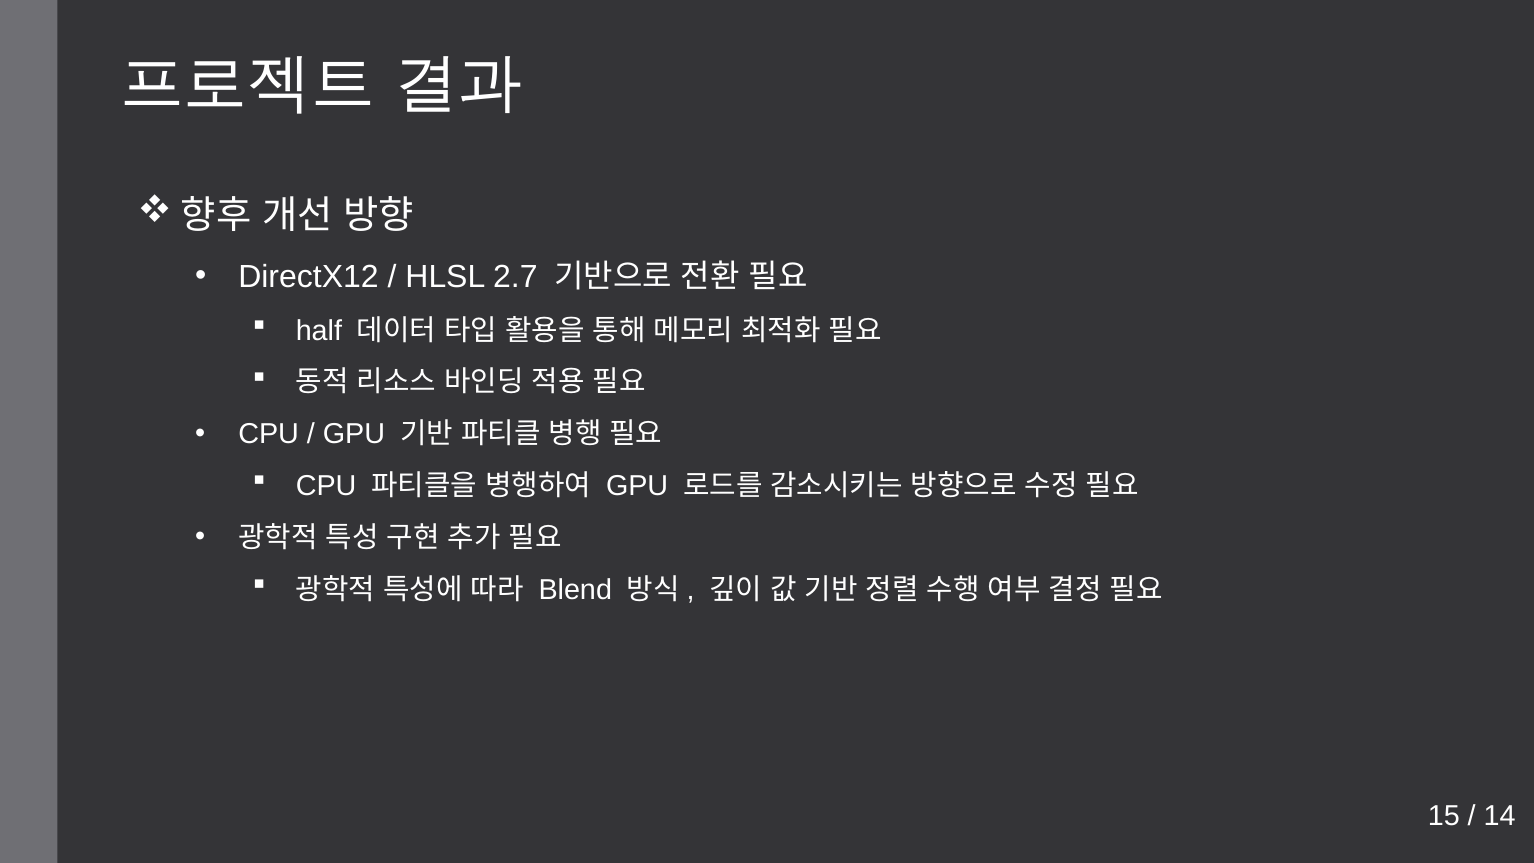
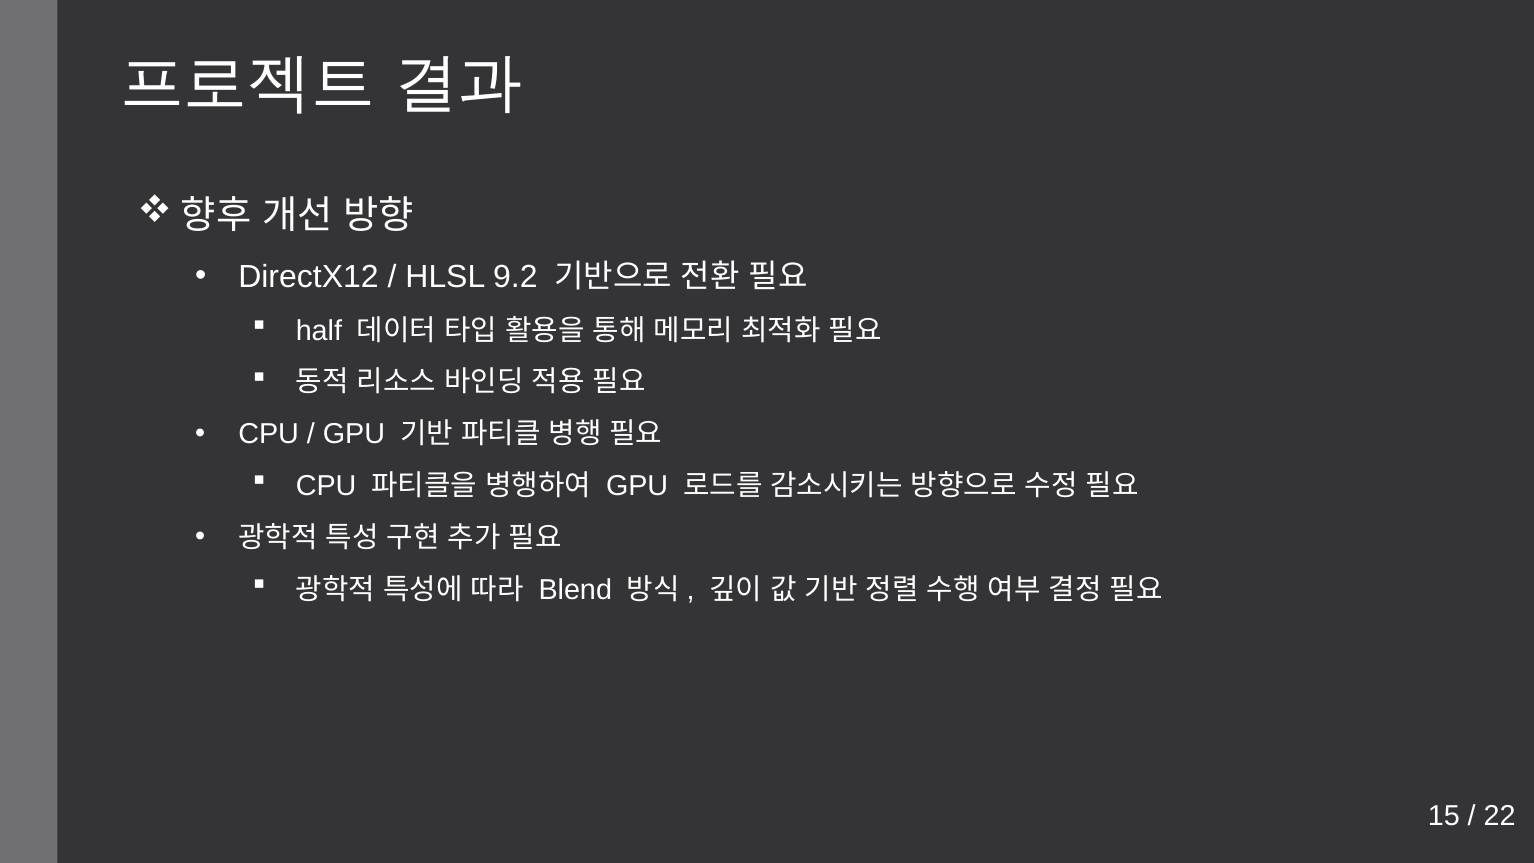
2.7: 2.7 -> 9.2
14: 14 -> 22
